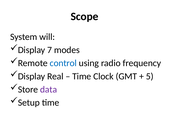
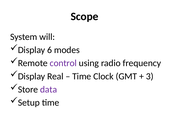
7: 7 -> 6
control colour: blue -> purple
5: 5 -> 3
